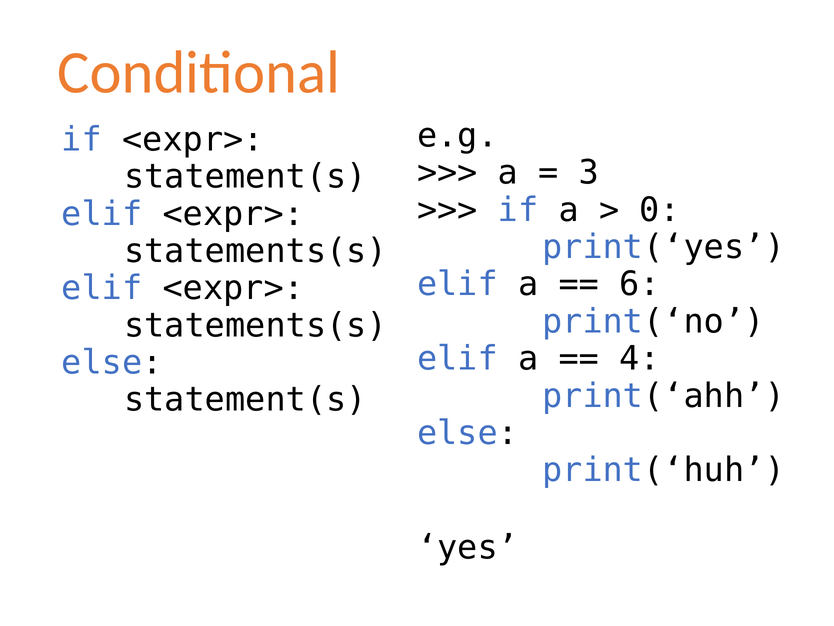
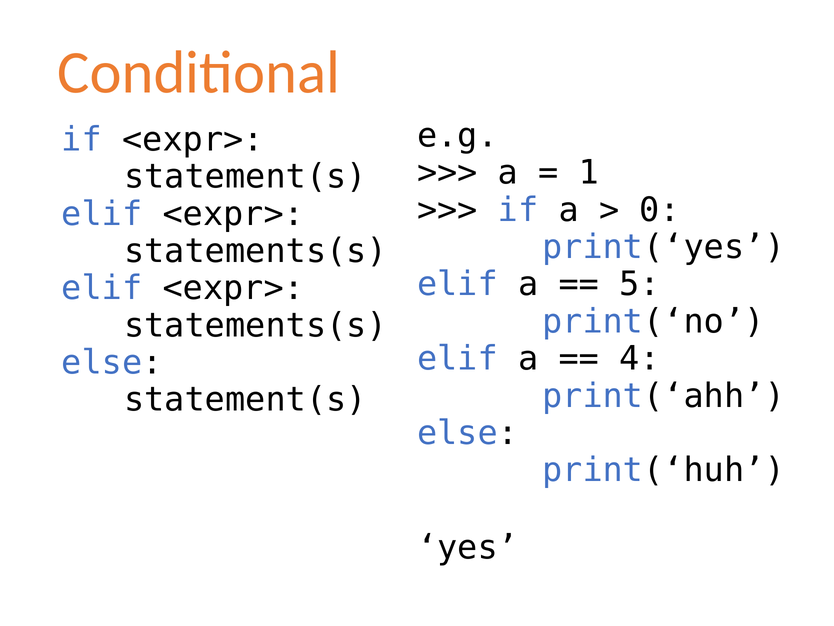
3: 3 -> 1
6: 6 -> 5
